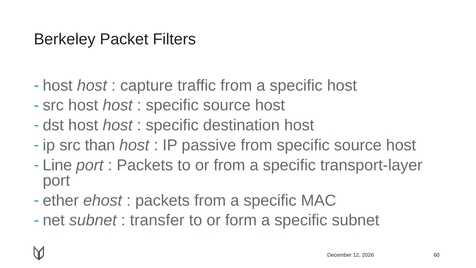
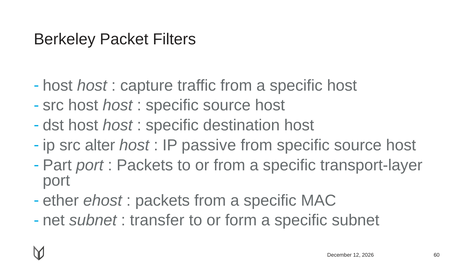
than: than -> alter
Line: Line -> Part
